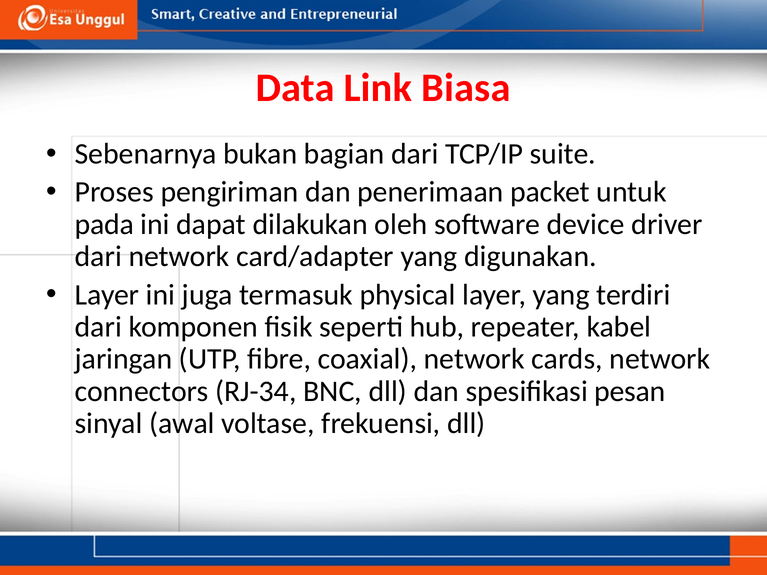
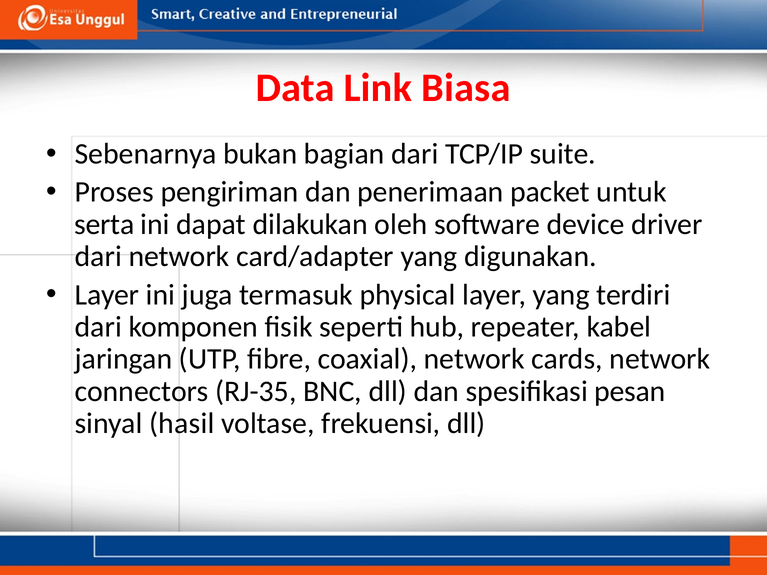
pada: pada -> serta
RJ-34: RJ-34 -> RJ-35
awal: awal -> hasil
